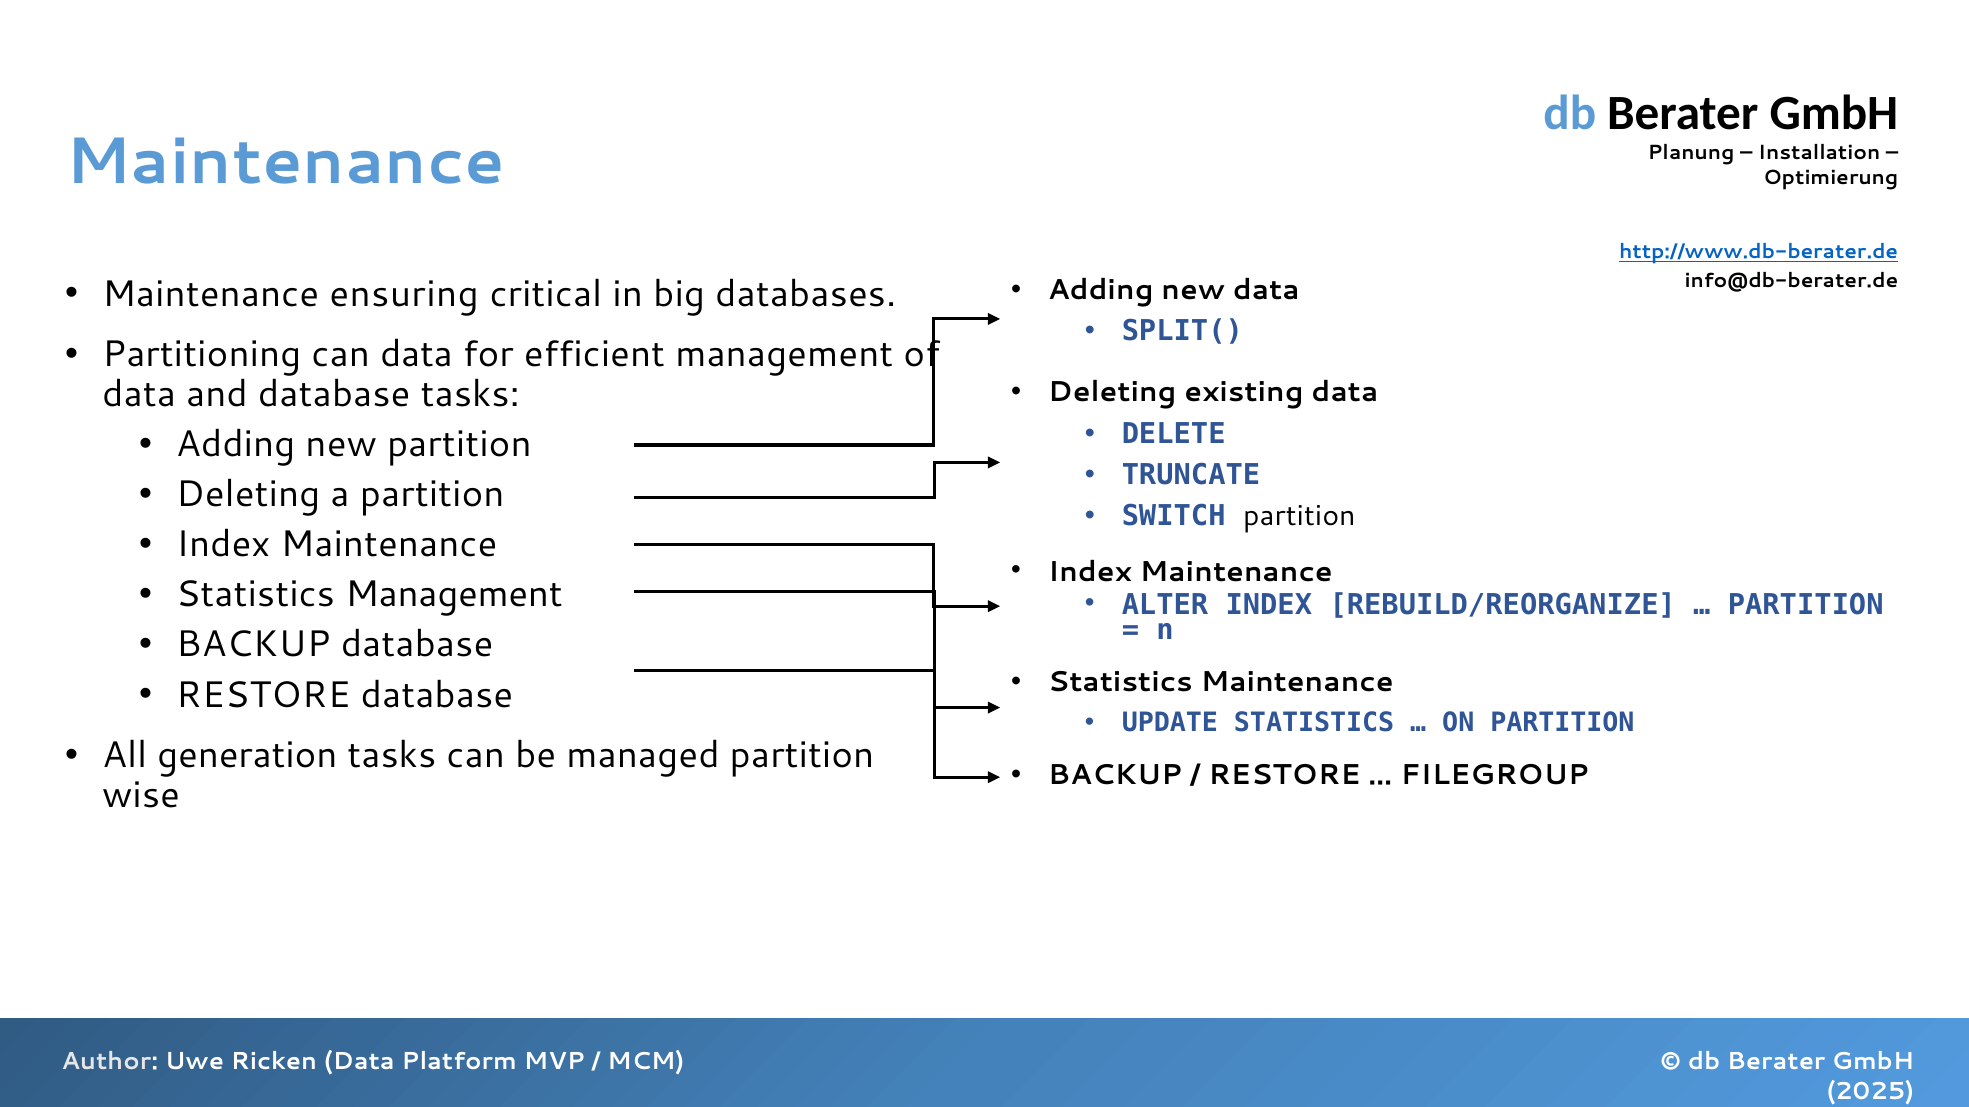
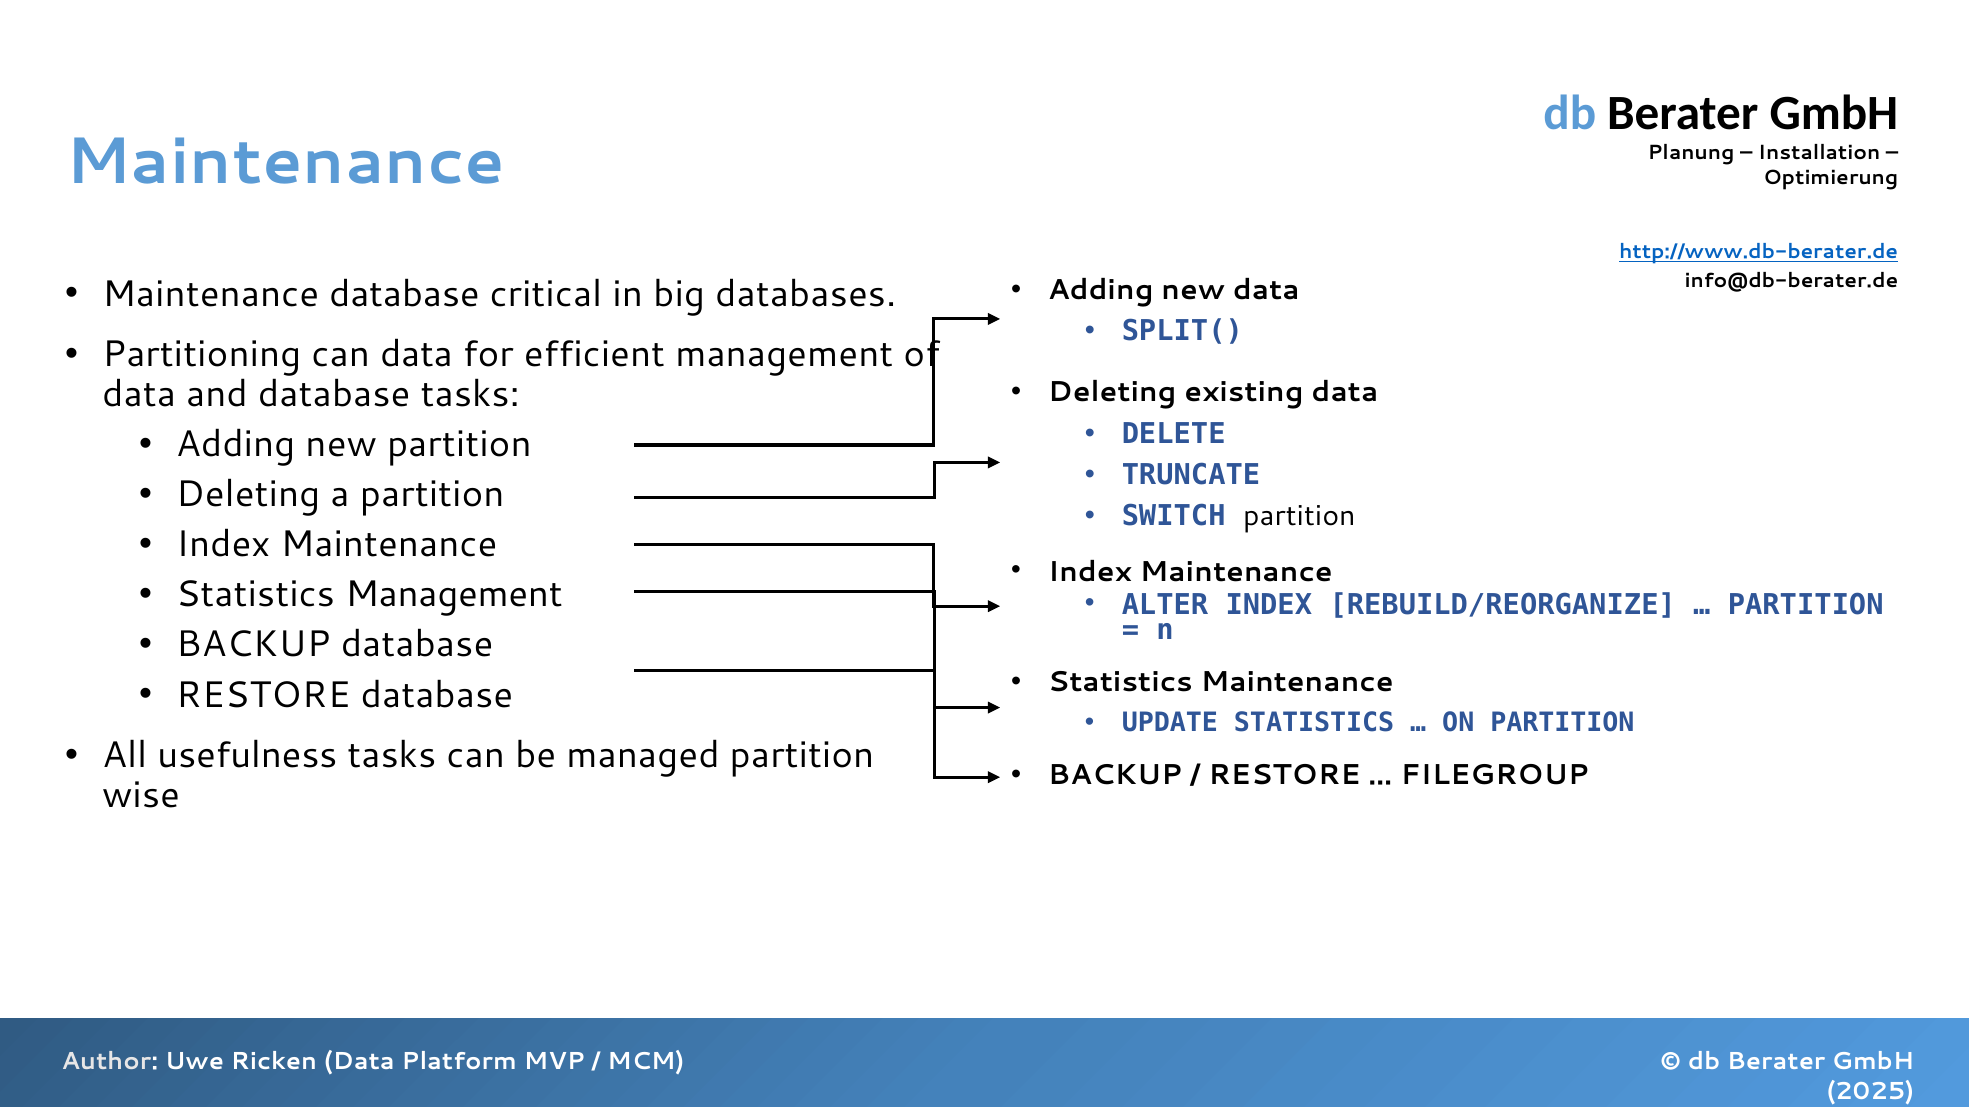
Maintenance ensuring: ensuring -> database
generation: generation -> usefulness
